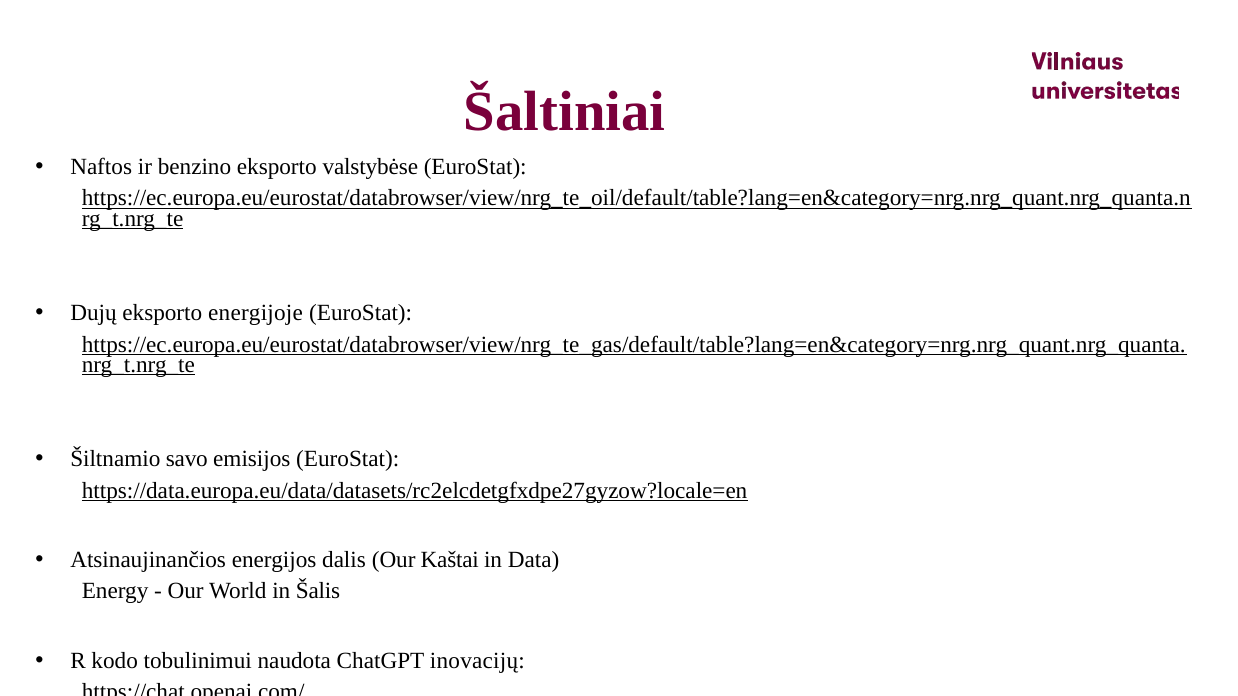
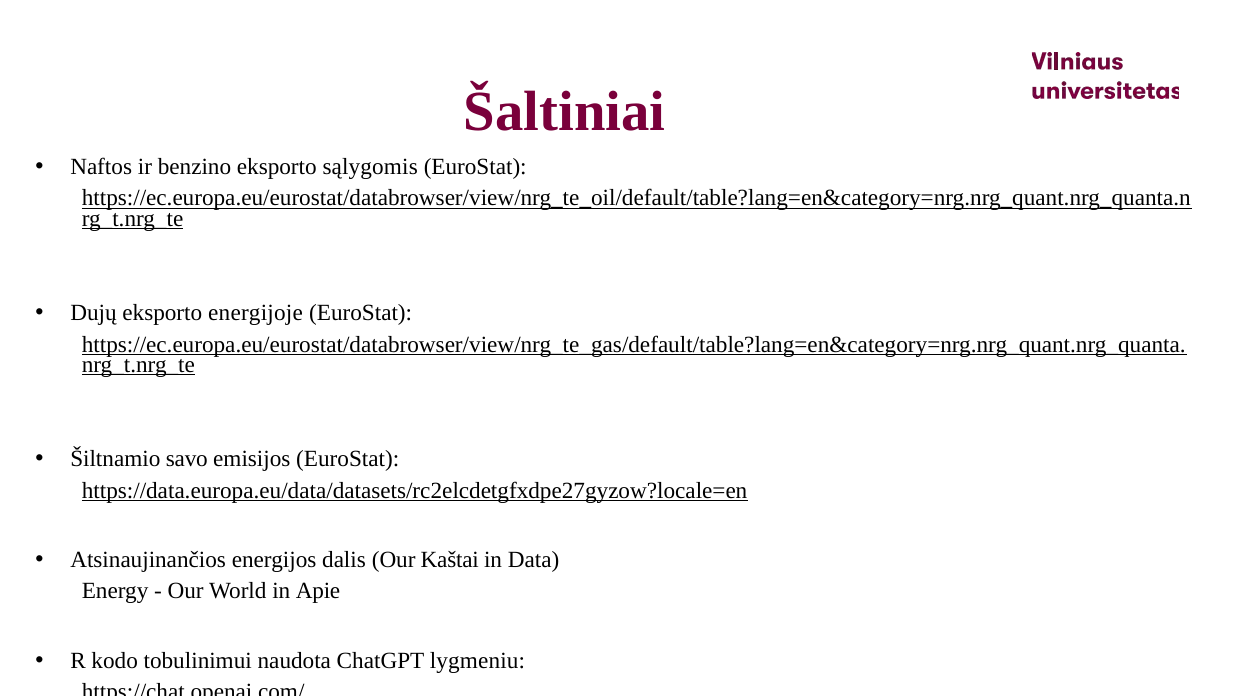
valstybėse: valstybėse -> sąlygomis
Šalis: Šalis -> Apie
inovacijų: inovacijų -> lygmeniu
